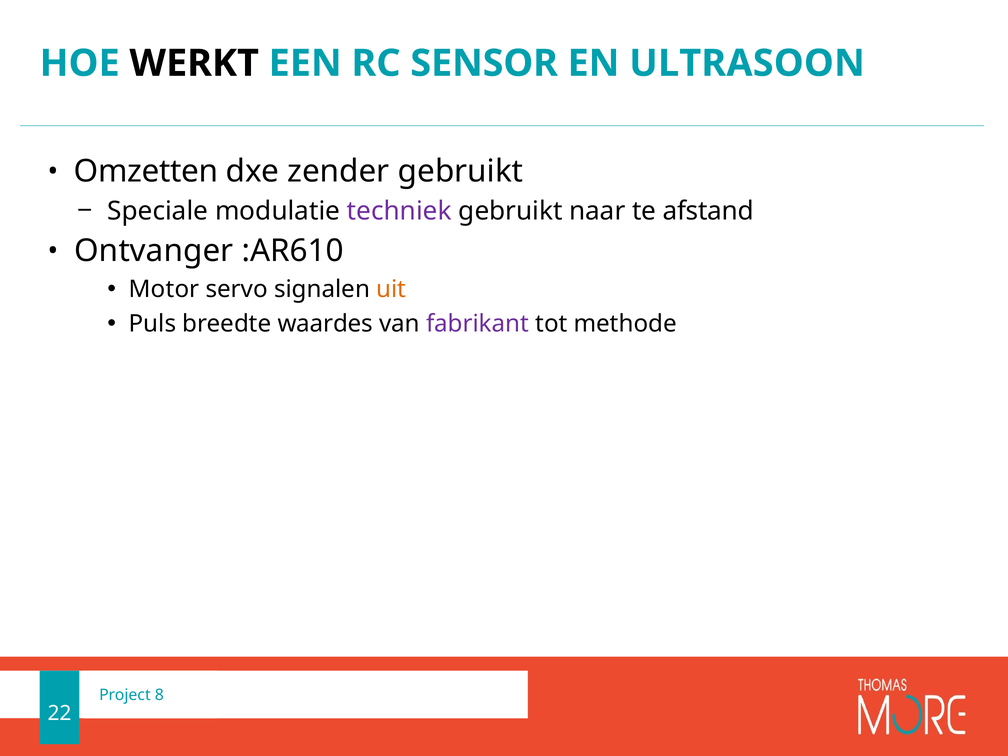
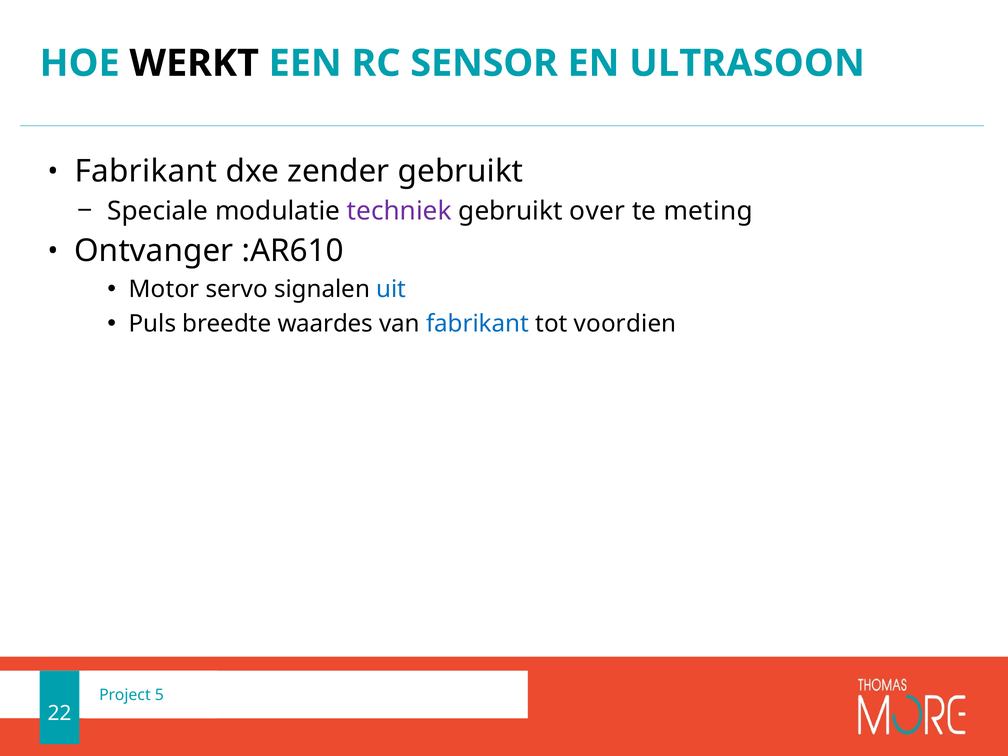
Omzetten at (146, 172): Omzetten -> Fabrikant
naar: naar -> over
afstand: afstand -> meting
uit colour: orange -> blue
fabrikant at (478, 324) colour: purple -> blue
methode: methode -> voordien
8: 8 -> 5
